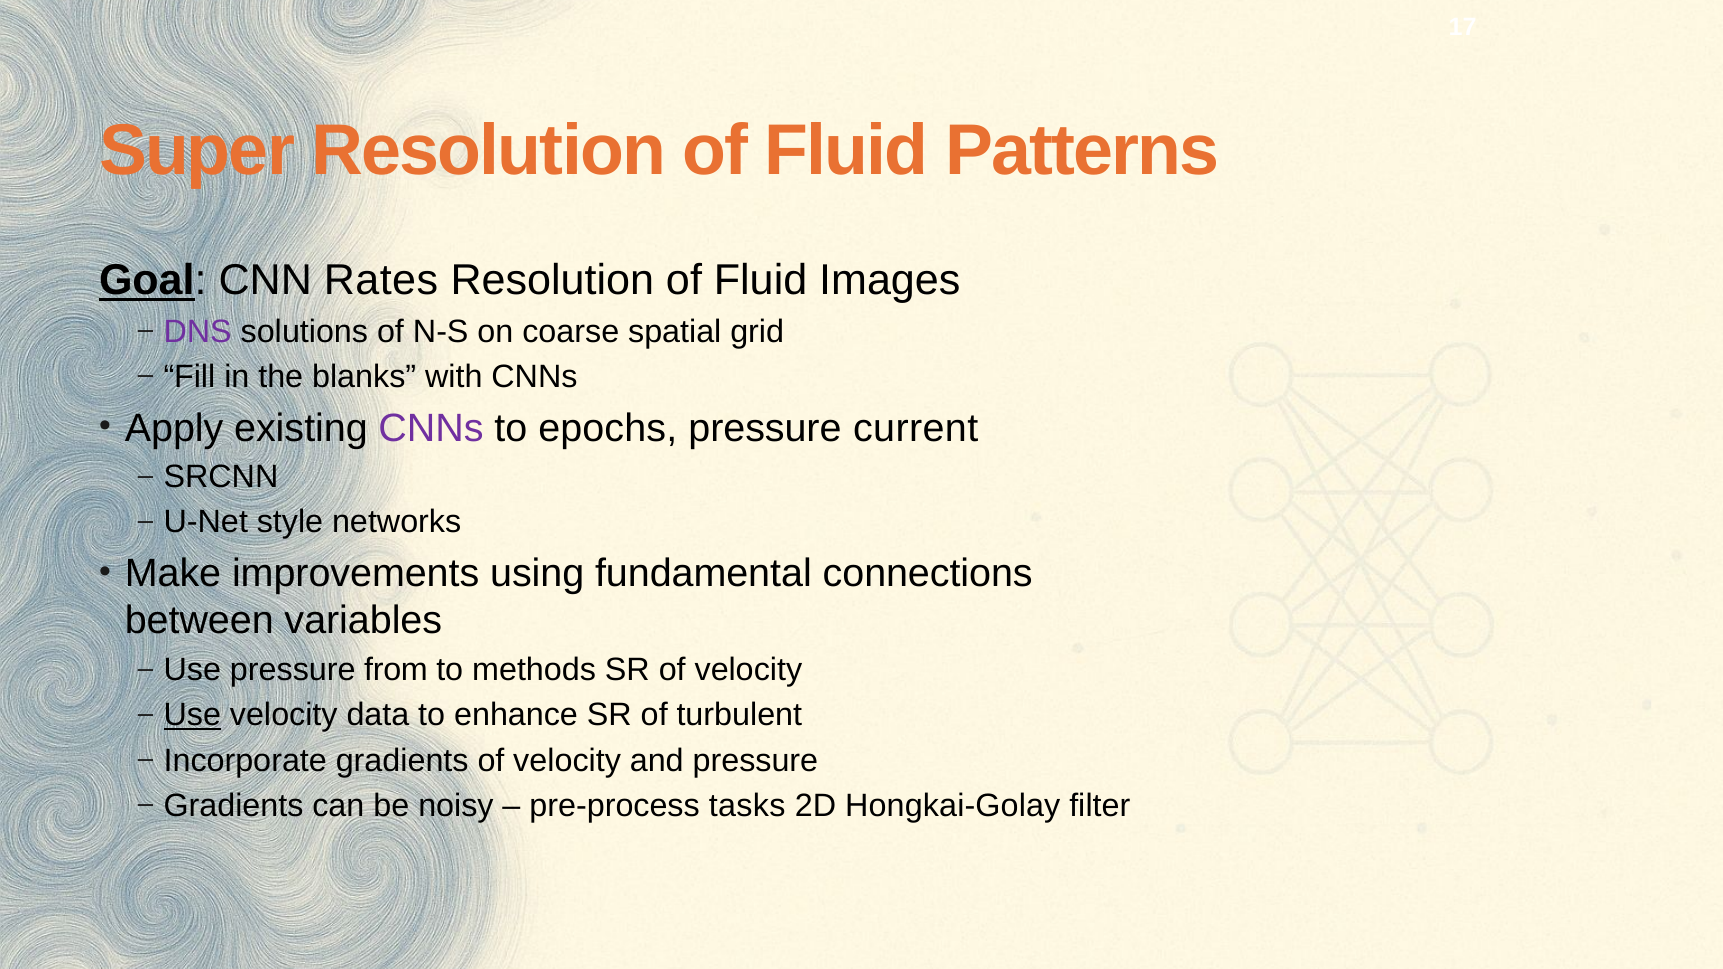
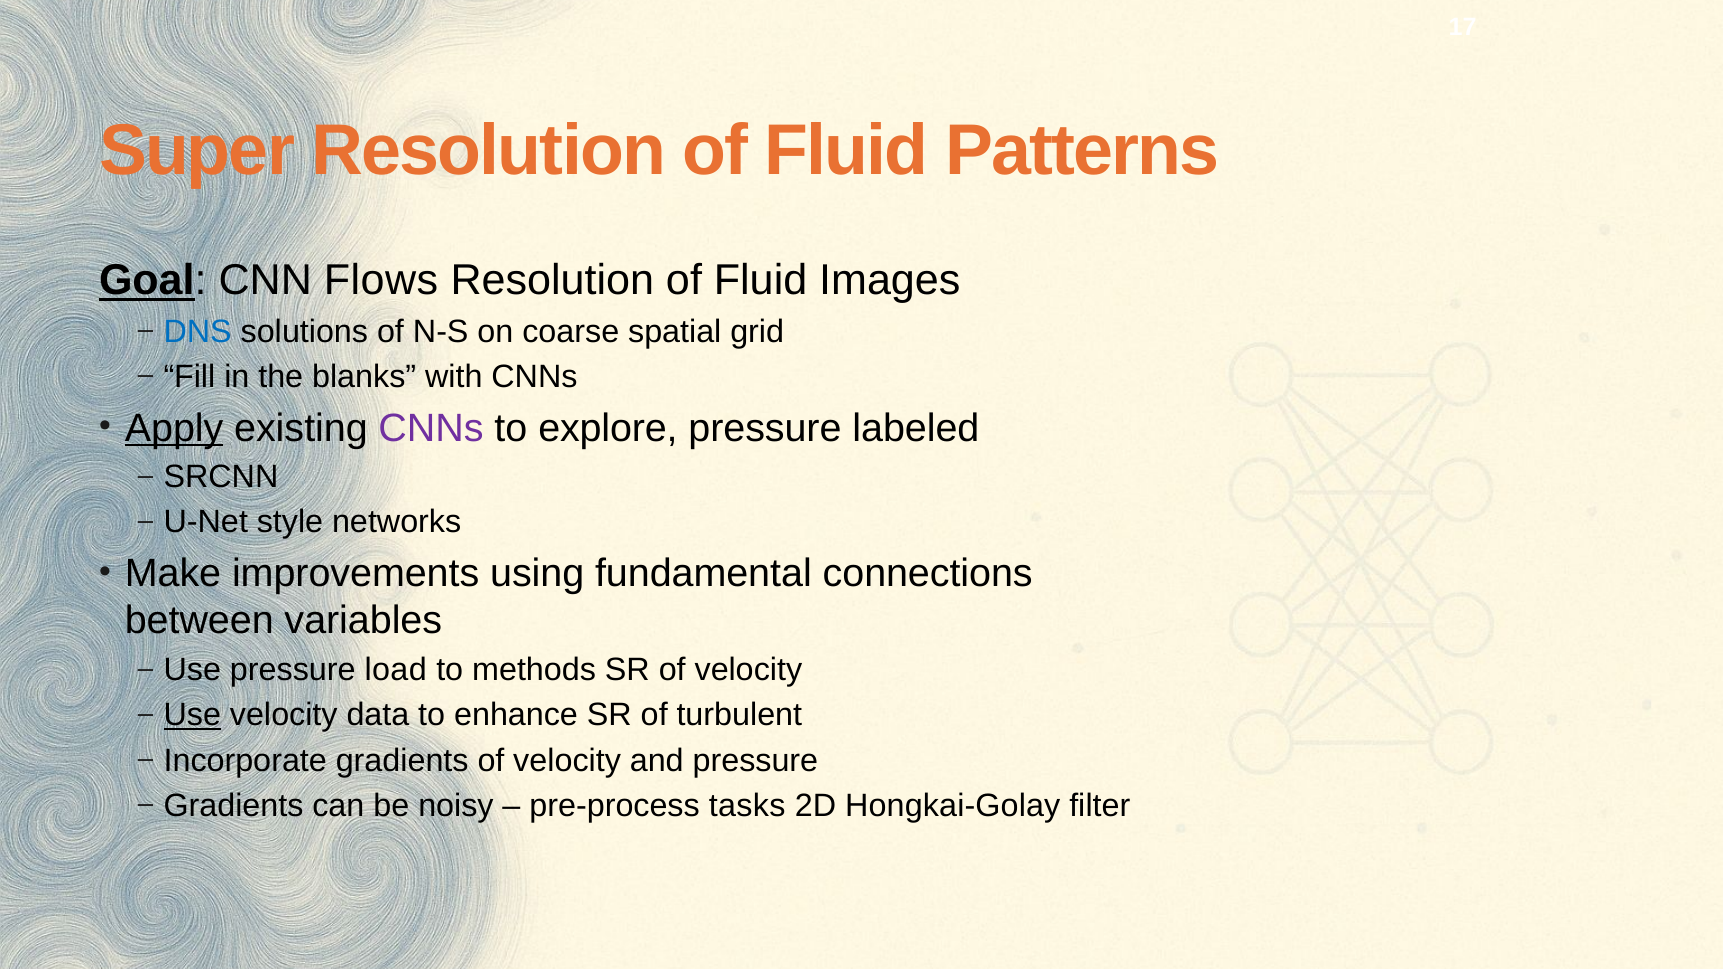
Rates: Rates -> Flows
DNS colour: purple -> blue
Apply underline: none -> present
epochs: epochs -> explore
current: current -> labeled
from: from -> load
